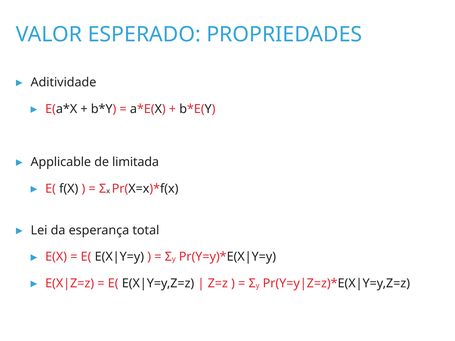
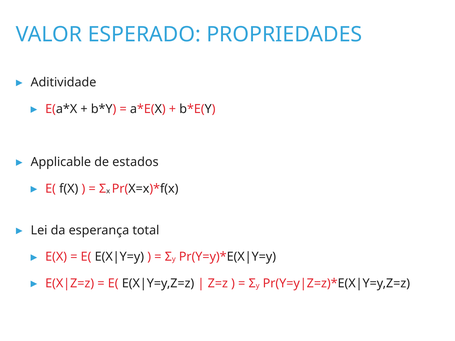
limitada: limitada -> estados
